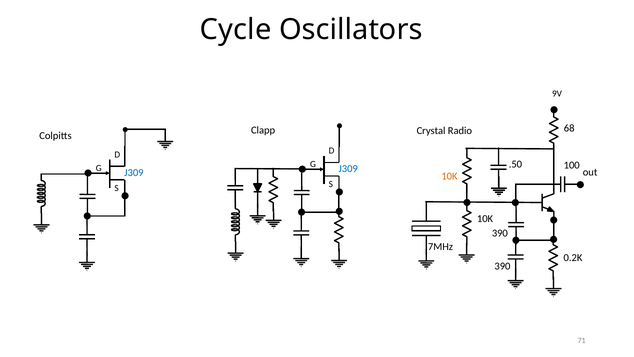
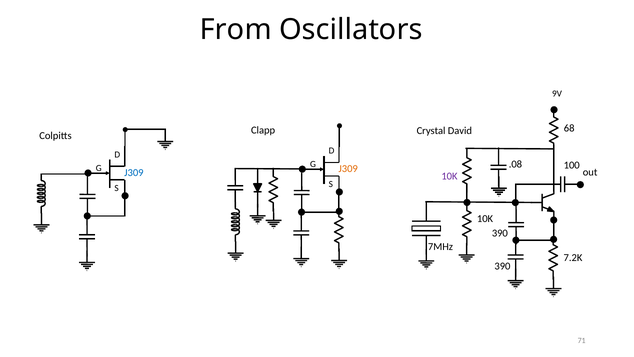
Cycle: Cycle -> From
Radio: Radio -> David
.50: .50 -> .08
J309 at (348, 169) colour: blue -> orange
10K at (449, 176) colour: orange -> purple
0.2K: 0.2K -> 7.2K
